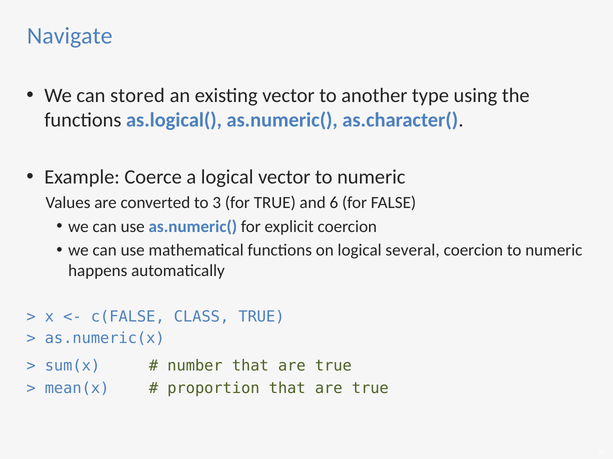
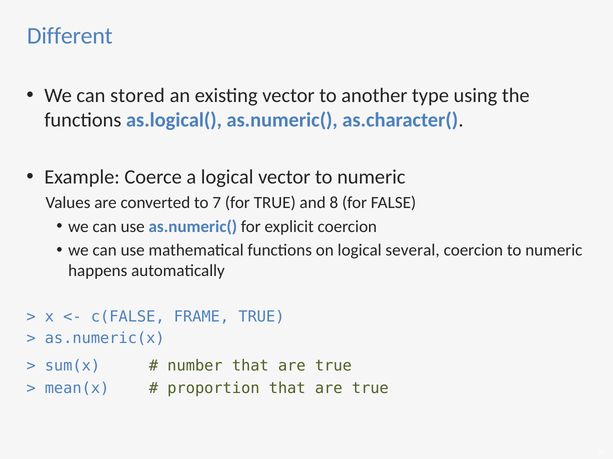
Navigate: Navigate -> Different
3: 3 -> 7
6: 6 -> 8
CLASS: CLASS -> FRAME
